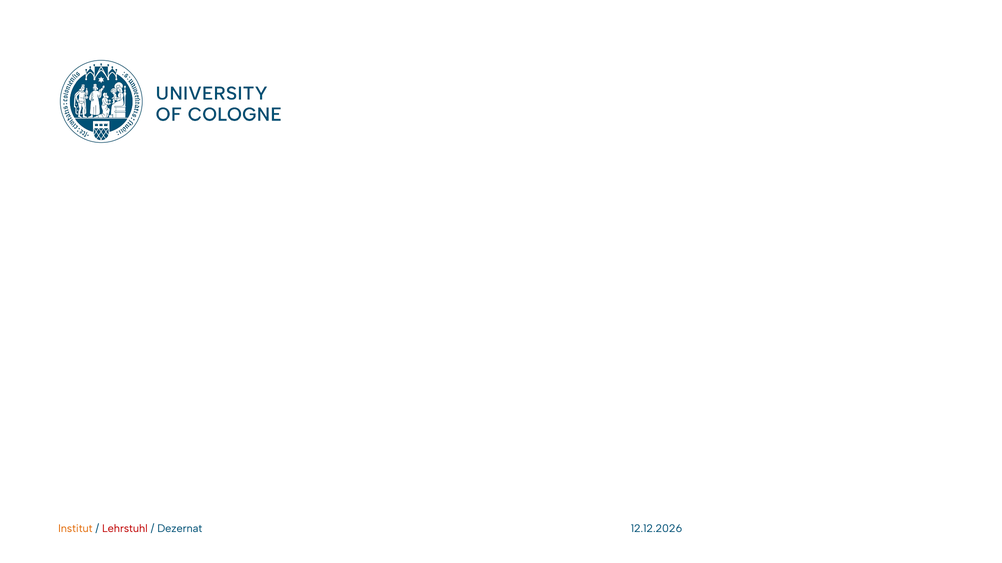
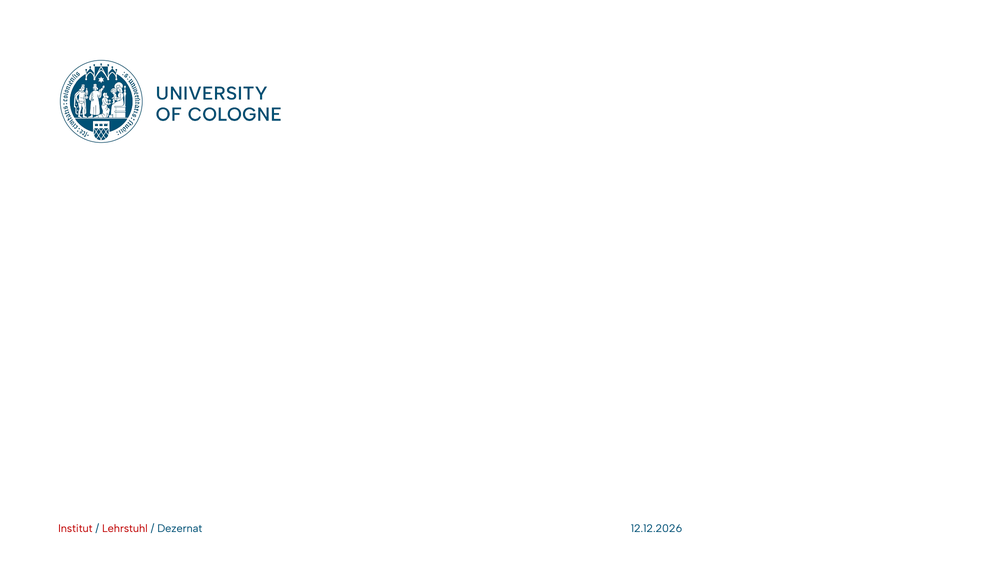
Institut colour: orange -> red
